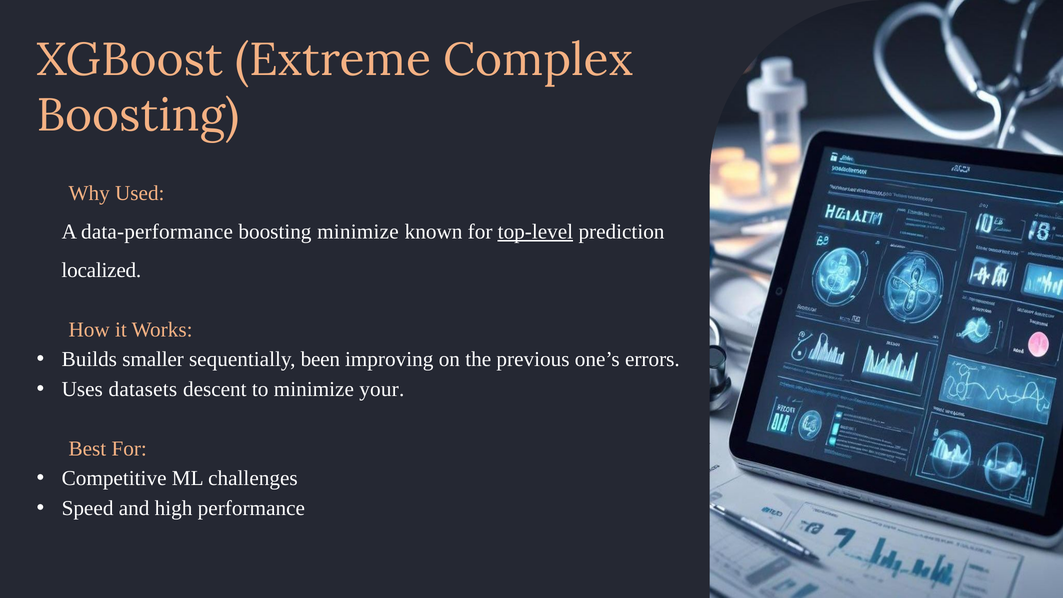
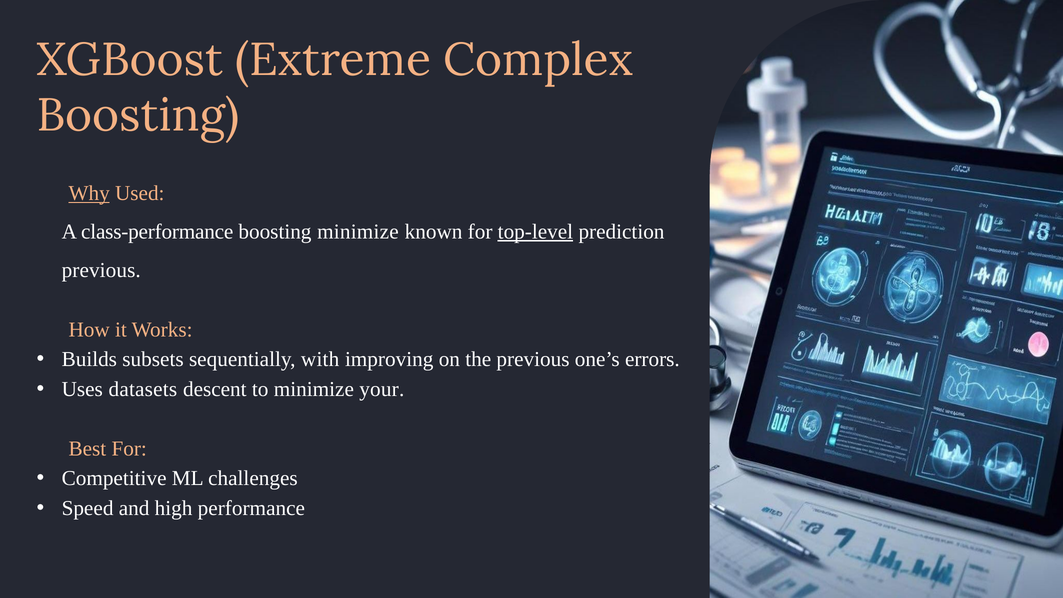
Why underline: none -> present
data-performance: data-performance -> class-performance
localized at (101, 270): localized -> previous
smaller: smaller -> subsets
been: been -> with
